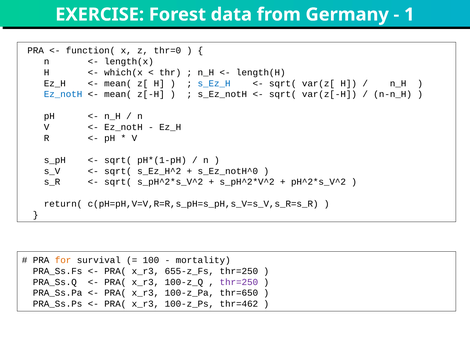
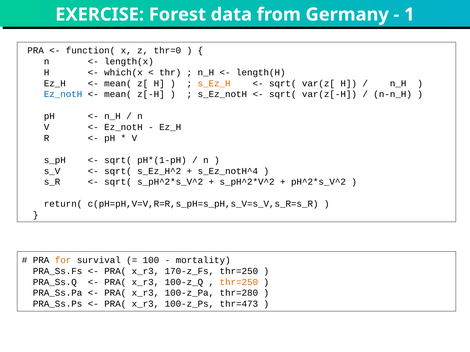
s_Ez_H colour: blue -> orange
s_Ez_notH^0: s_Ez_notH^0 -> s_Ez_notH^4
655-z_Fs: 655-z_Fs -> 170-z_Fs
thr=250 at (239, 282) colour: purple -> orange
thr=650: thr=650 -> thr=280
thr=462: thr=462 -> thr=473
